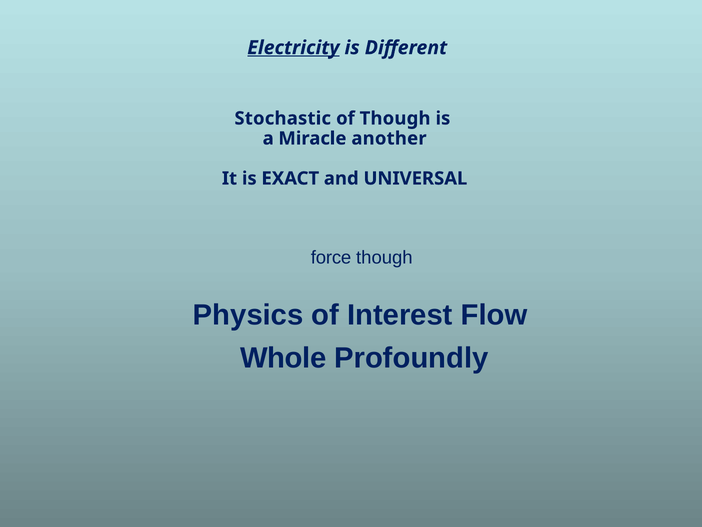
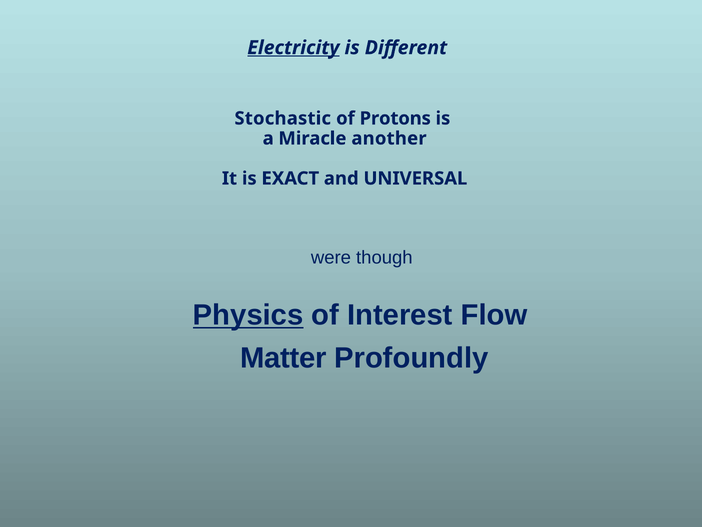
of Though: Though -> Protons
force: force -> were
Physics underline: none -> present
Whole: Whole -> Matter
